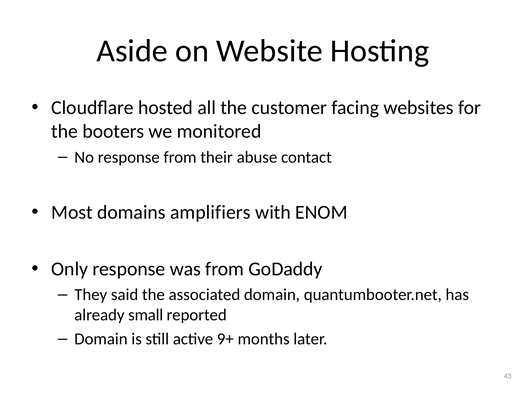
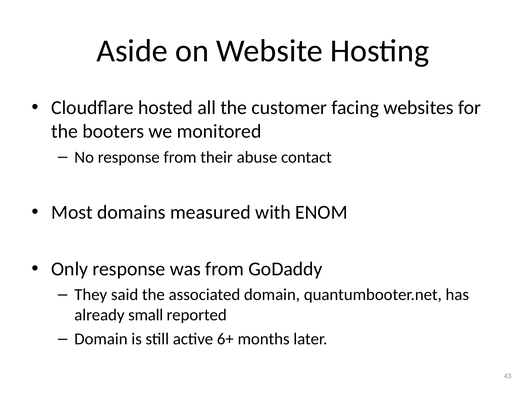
amplifiers: amplifiers -> measured
9+: 9+ -> 6+
